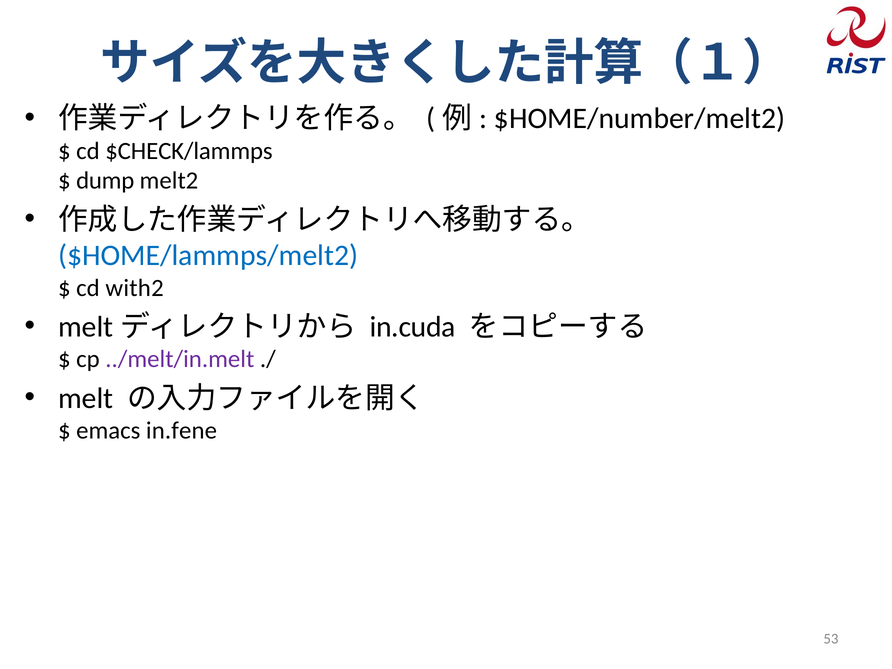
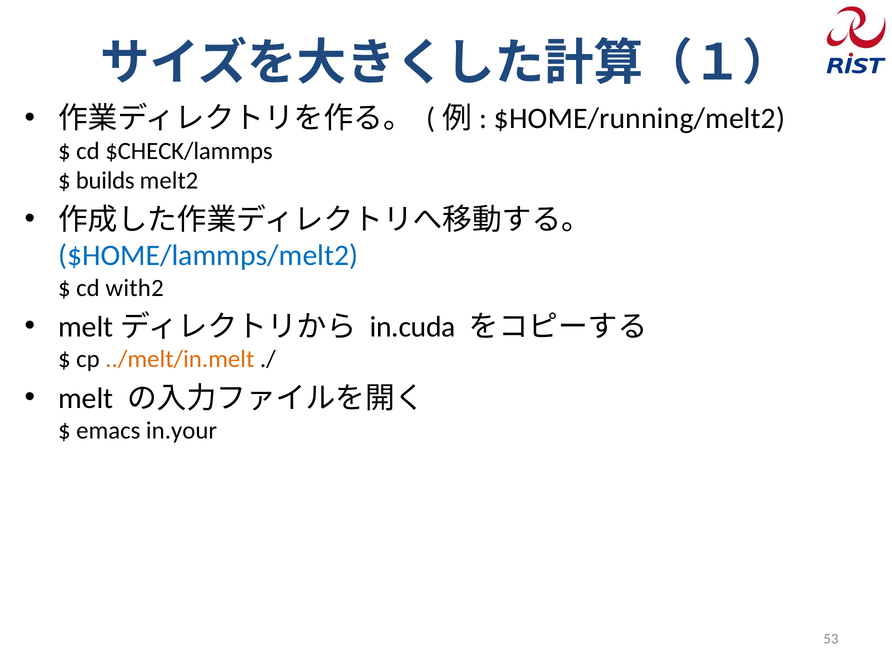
$HOME/number/melt2: $HOME/number/melt2 -> $HOME/running/melt2
dump: dump -> builds
../melt/in.melt colour: purple -> orange
in.fene: in.fene -> in.your
